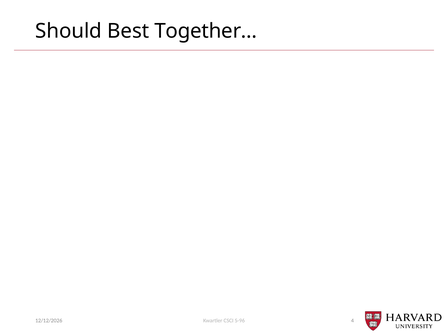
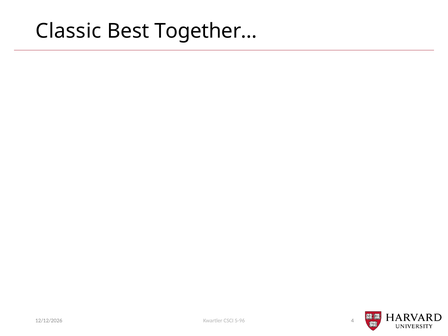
Should: Should -> Classic
